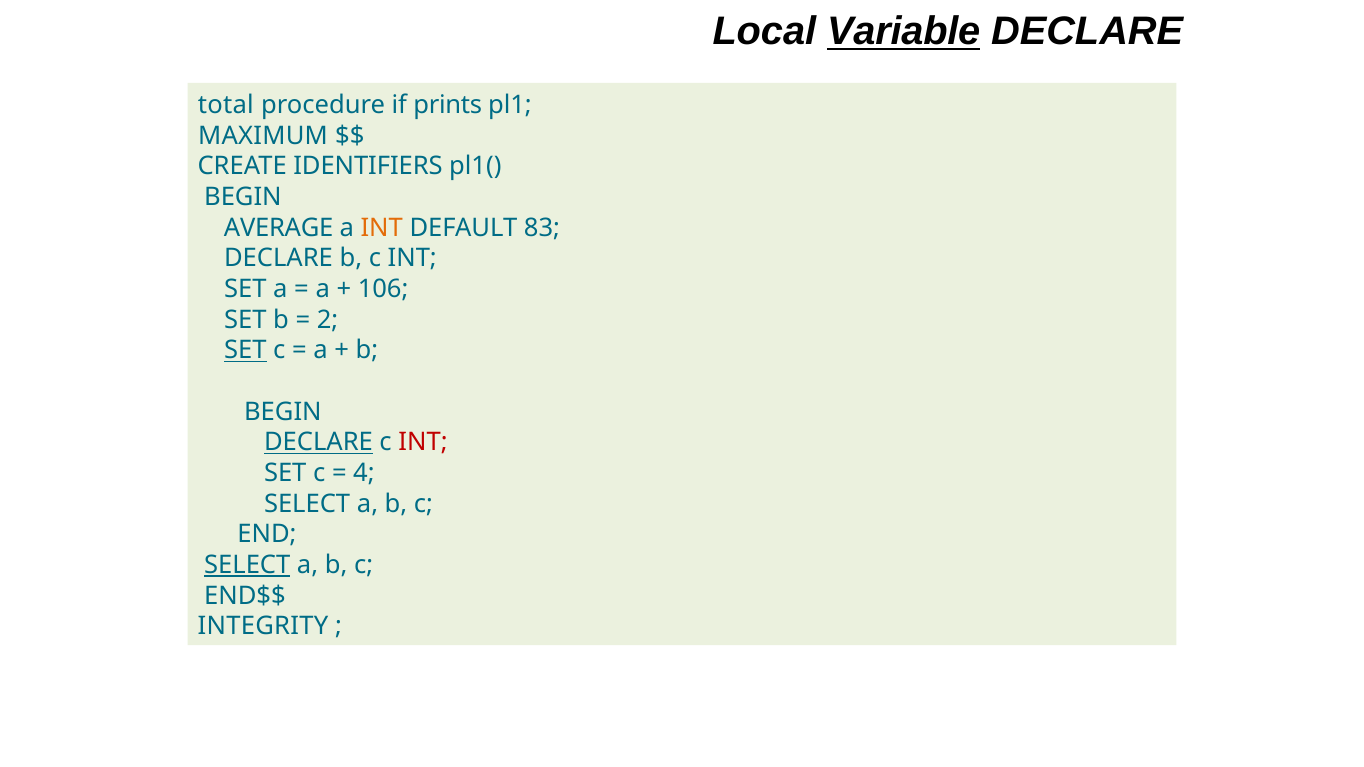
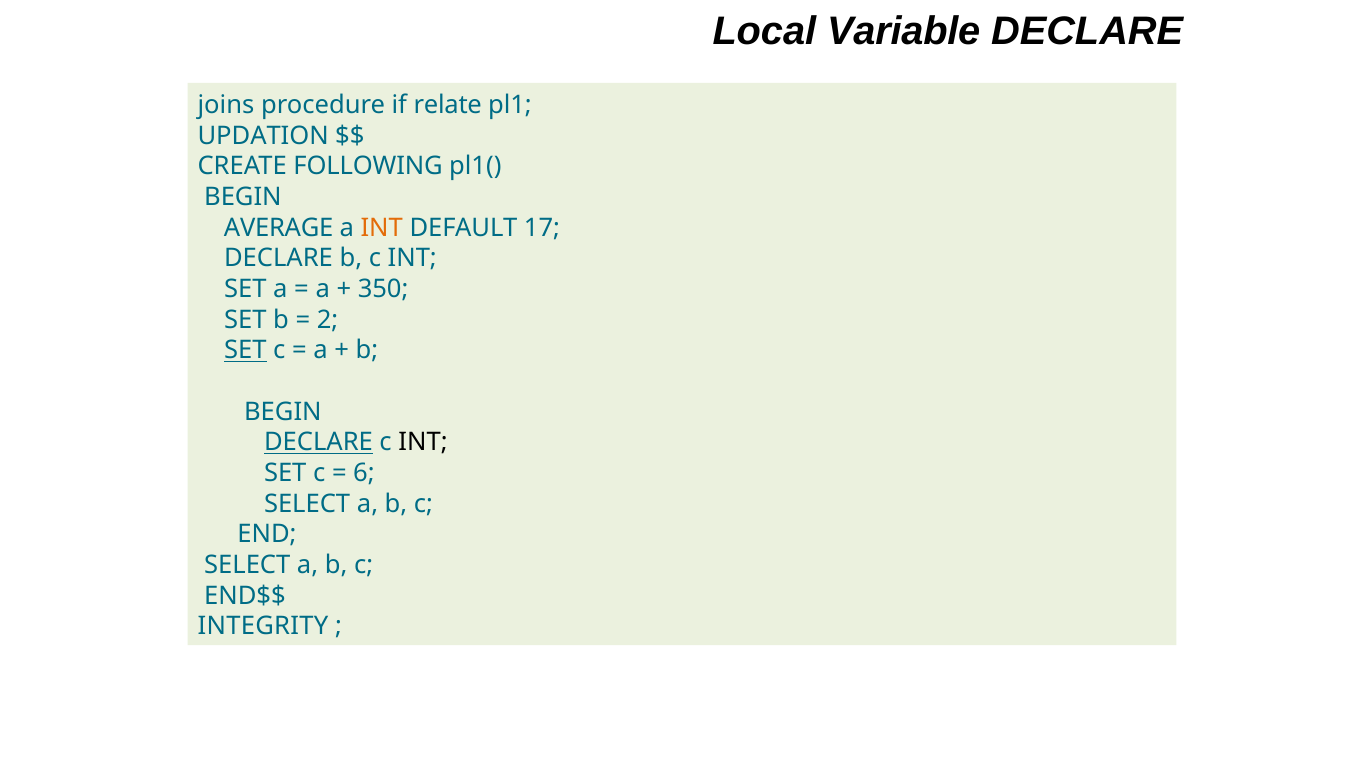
Variable underline: present -> none
total: total -> joins
prints: prints -> relate
MAXIMUM: MAXIMUM -> UPDATION
IDENTIFIERS: IDENTIFIERS -> FOLLOWING
83: 83 -> 17
106: 106 -> 350
INT at (423, 443) colour: red -> black
4: 4 -> 6
SELECT at (247, 565) underline: present -> none
